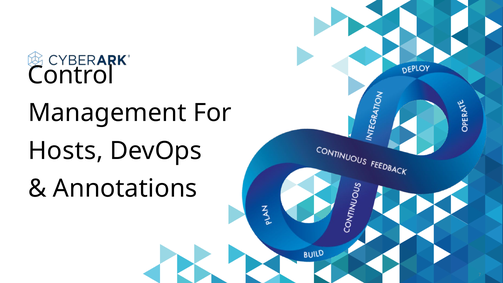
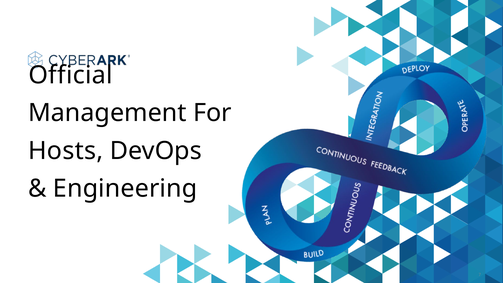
Control: Control -> Official
Annotations: Annotations -> Engineering
